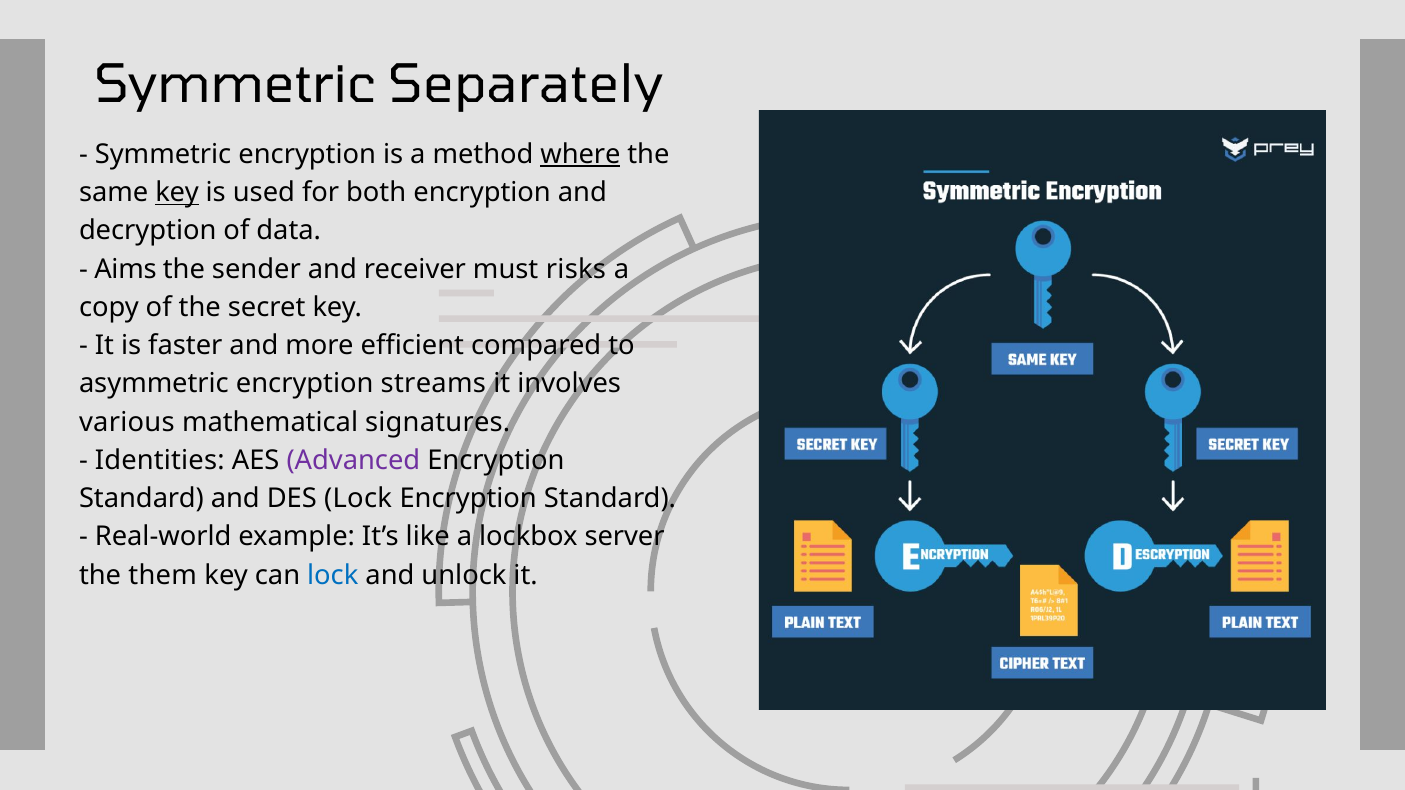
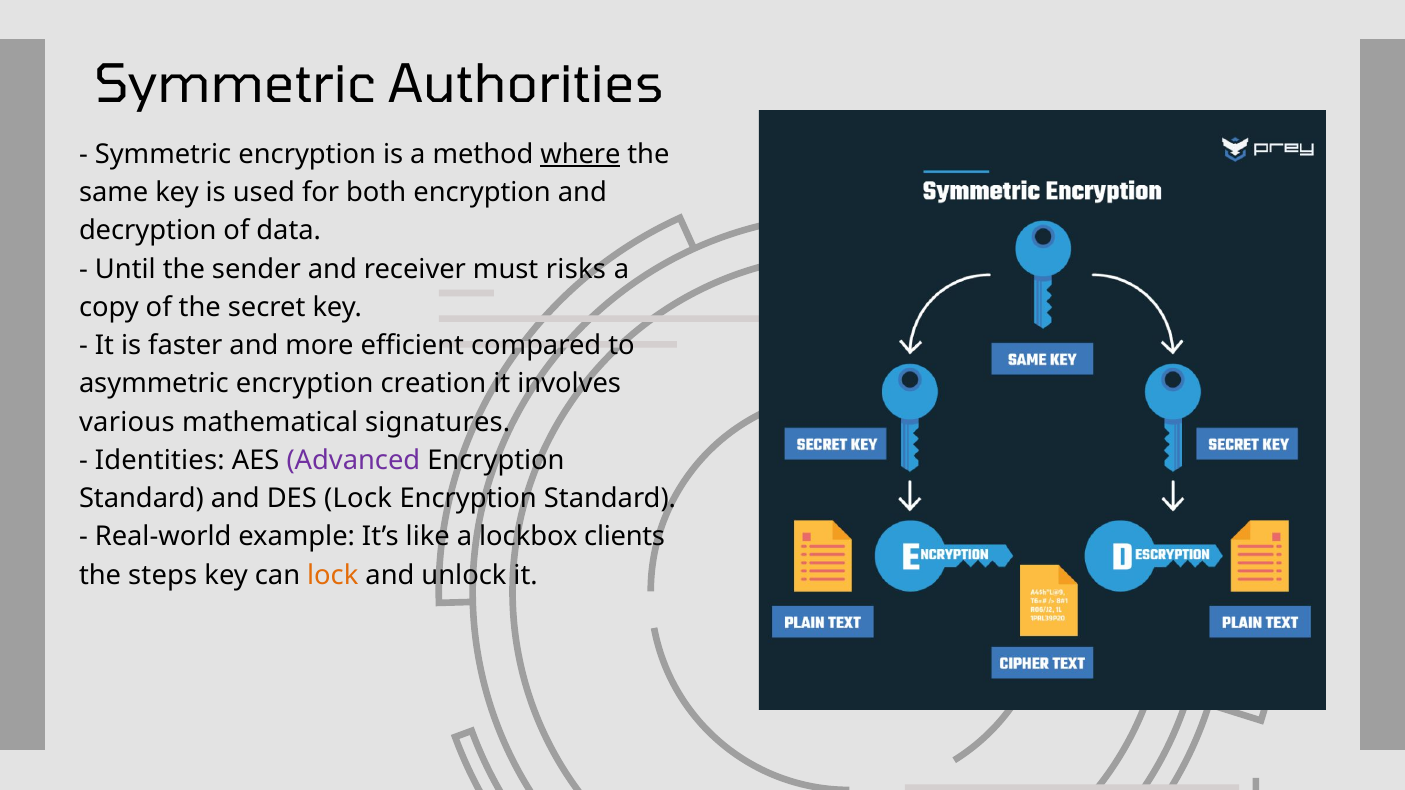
Separately: Separately -> Authorities
key at (177, 193) underline: present -> none
Aims: Aims -> Until
streams: streams -> creation
server: server -> clients
them: them -> steps
lock at (333, 575) colour: blue -> orange
